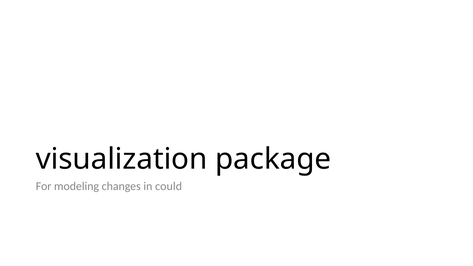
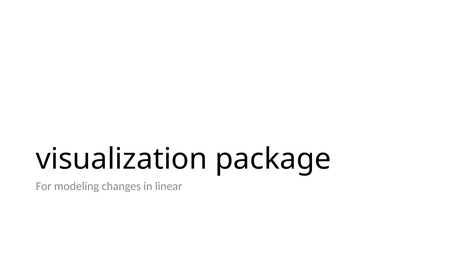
could: could -> linear
